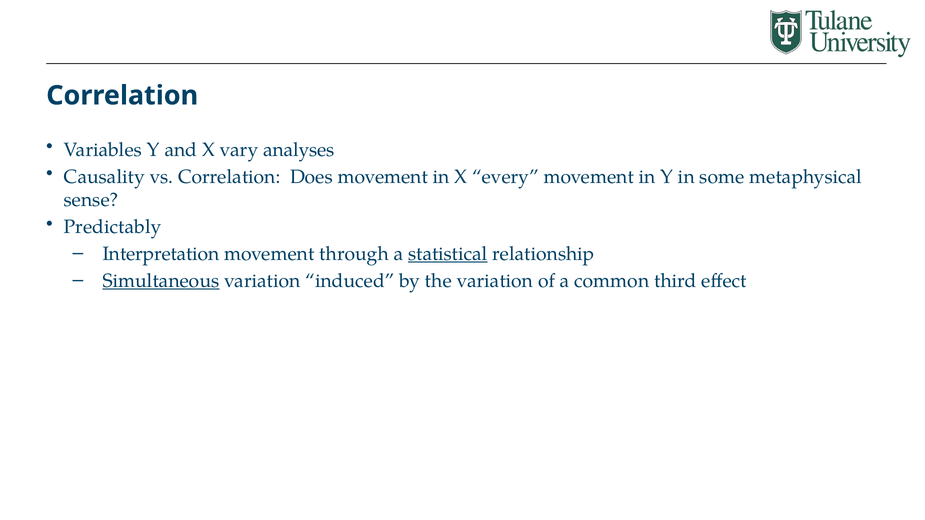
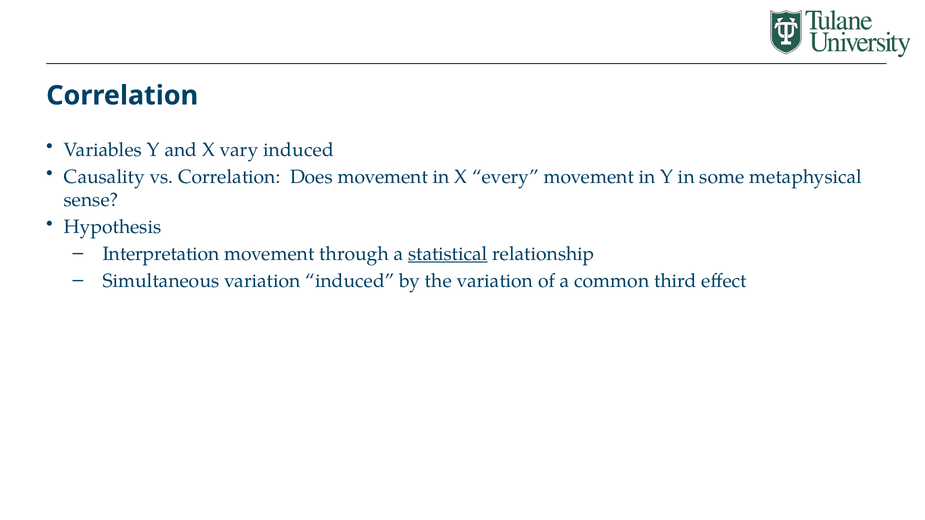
vary analyses: analyses -> induced
Predictably: Predictably -> Hypothesis
Simultaneous underline: present -> none
